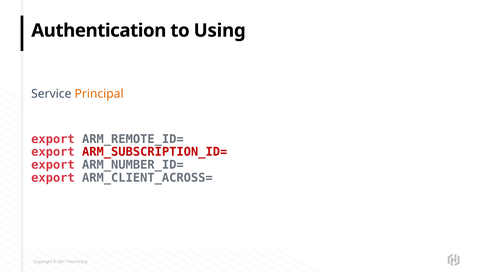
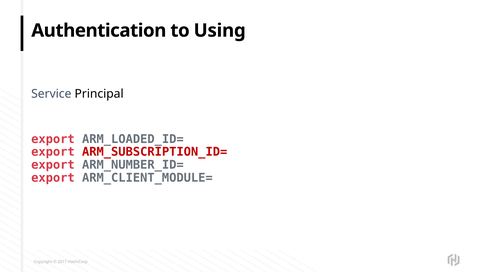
Principal colour: orange -> black
ARM_REMOTE_ID=: ARM_REMOTE_ID= -> ARM_LOADED_ID=
ARM_CLIENT_ACROSS=: ARM_CLIENT_ACROSS= -> ARM_CLIENT_MODULE=
